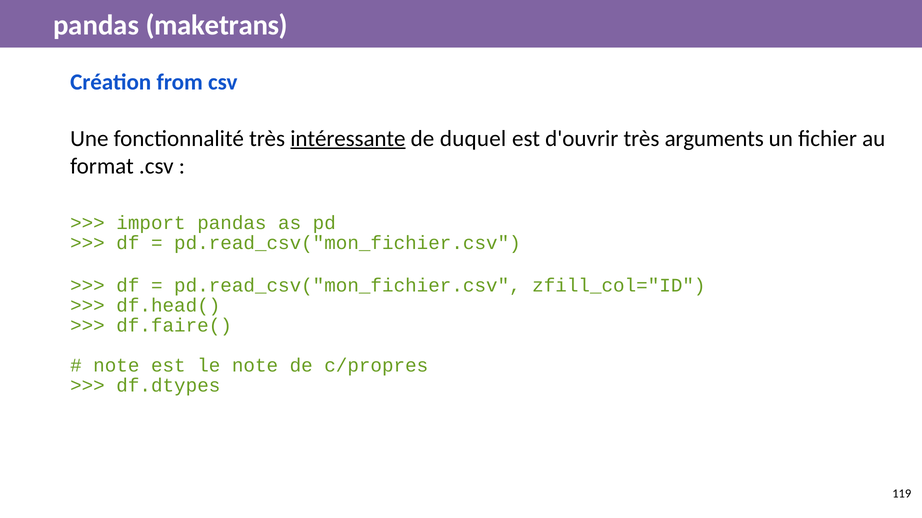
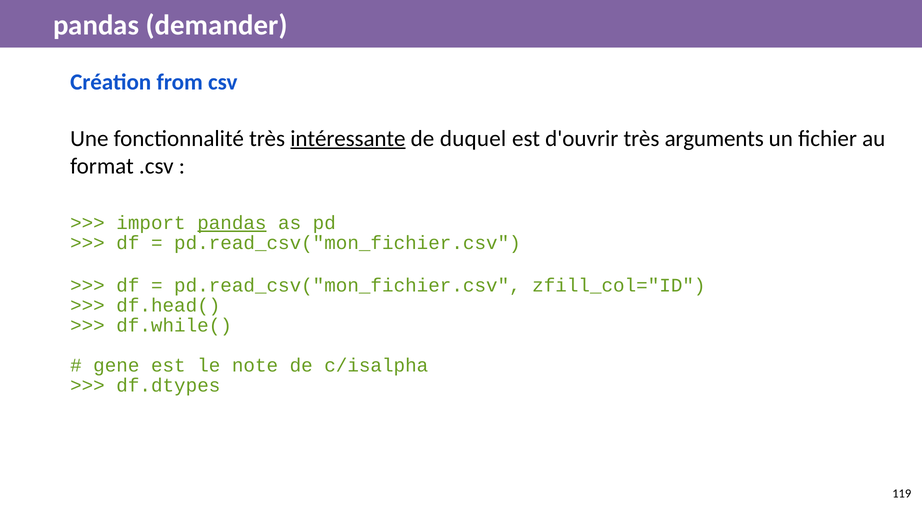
maketrans: maketrans -> demander
pandas at (232, 223) underline: none -> present
df.faire(: df.faire( -> df.while(
note at (116, 366): note -> gene
c/propres: c/propres -> c/isalpha
